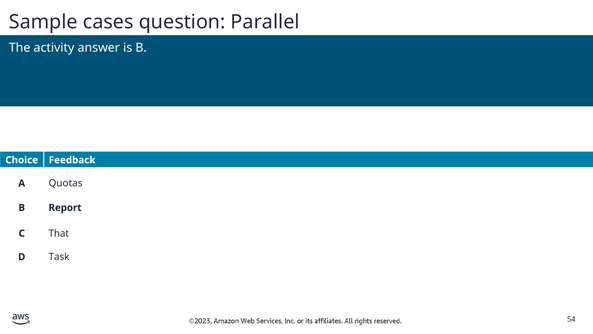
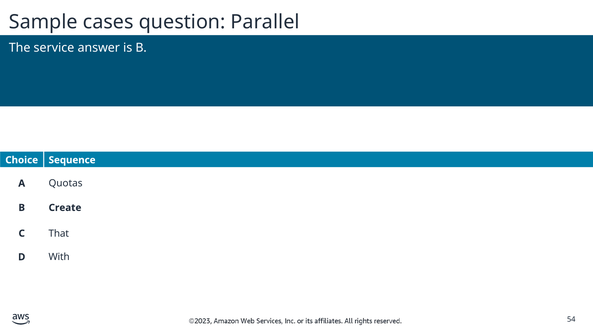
activity: activity -> service
Feedback: Feedback -> Sequence
Report: Report -> Create
Task: Task -> With
